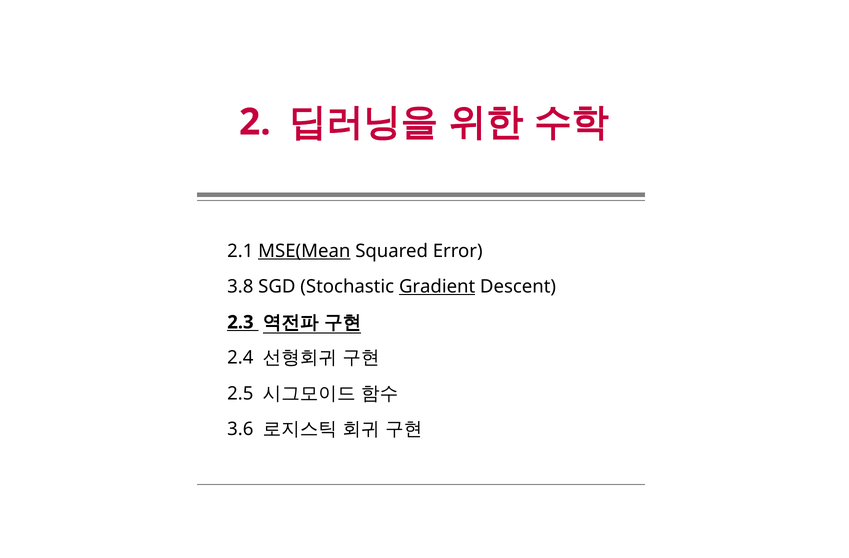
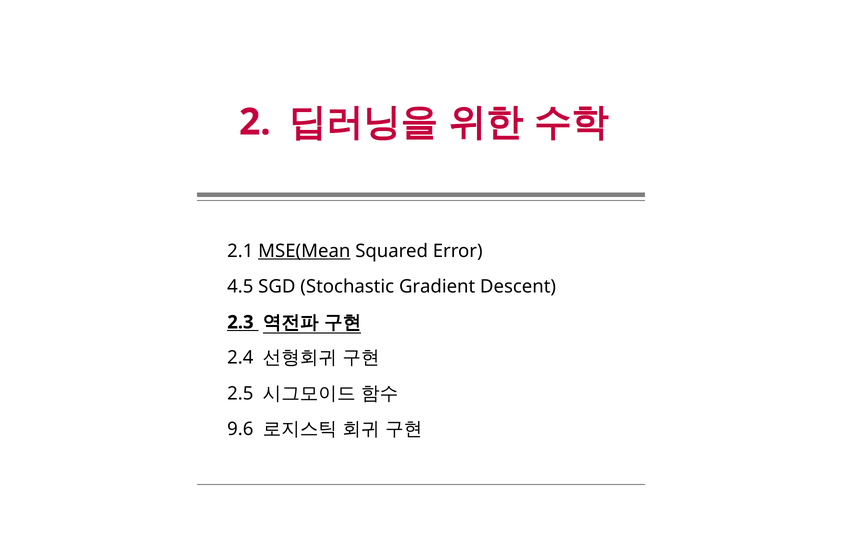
3.8: 3.8 -> 4.5
Gradient underline: present -> none
3.6: 3.6 -> 9.6
